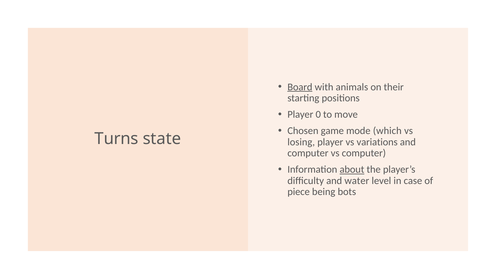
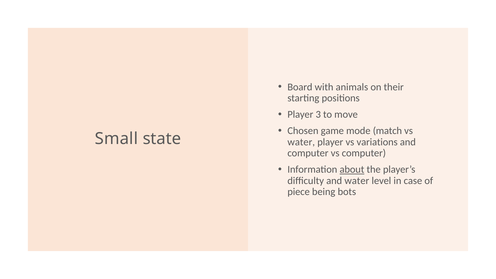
Board underline: present -> none
0: 0 -> 3
which: which -> match
Turns: Turns -> Small
losing at (301, 142): losing -> water
